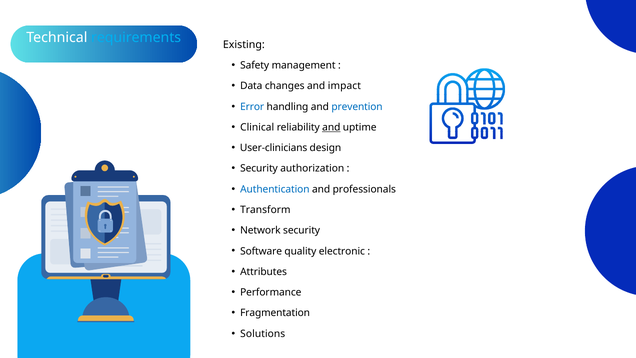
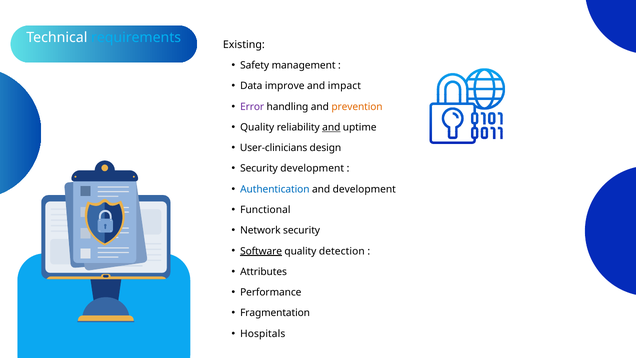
changes: changes -> improve
Error colour: blue -> purple
prevention colour: blue -> orange
Clinical at (257, 127): Clinical -> Quality
Security authorization: authorization -> development
and professionals: professionals -> development
Transform: Transform -> Functional
Software underline: none -> present
electronic: electronic -> detection
Solutions: Solutions -> Hospitals
